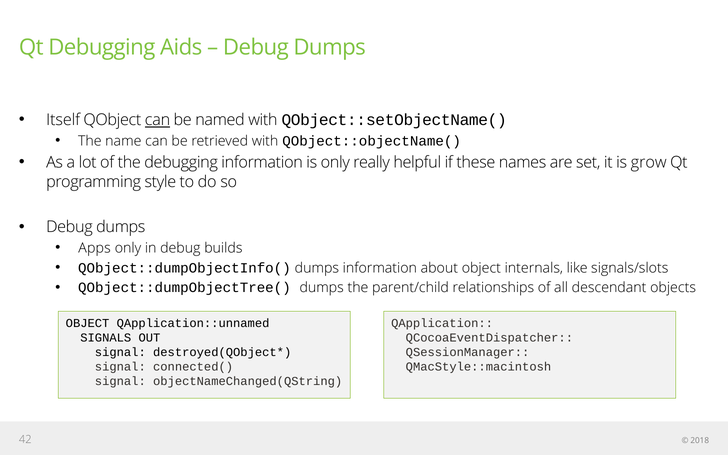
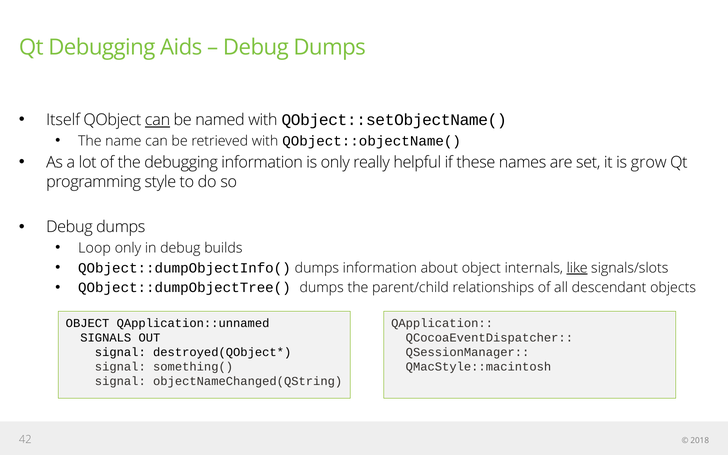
Apps: Apps -> Loop
like underline: none -> present
connected(: connected( -> something(
